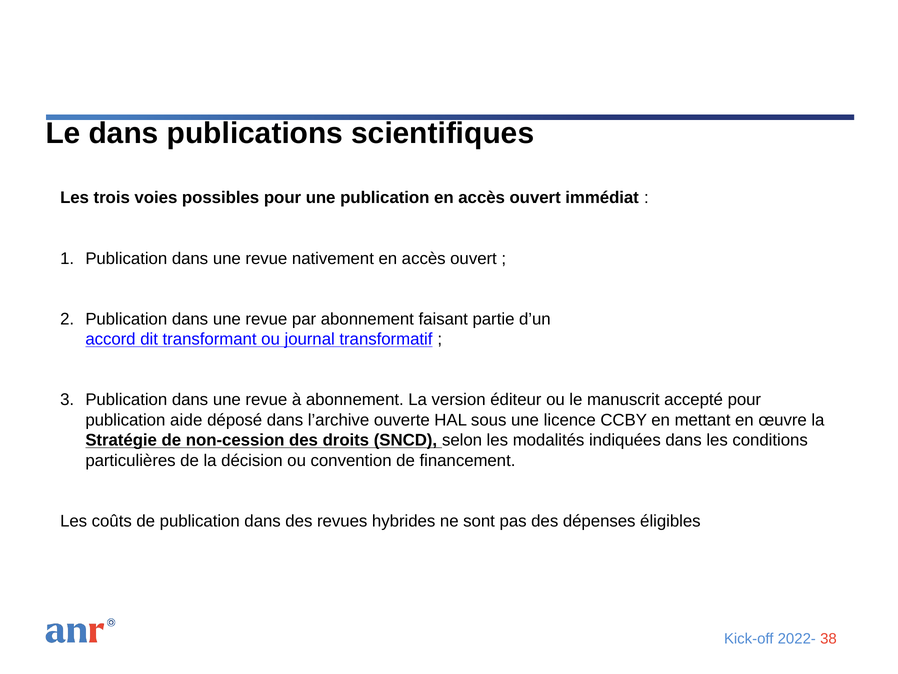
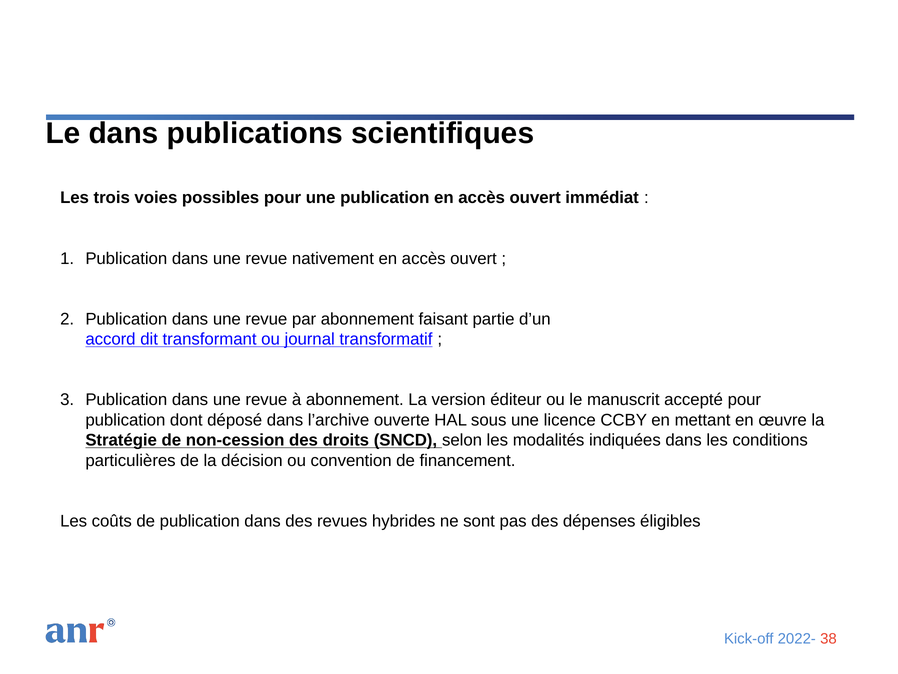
aide: aide -> dont
